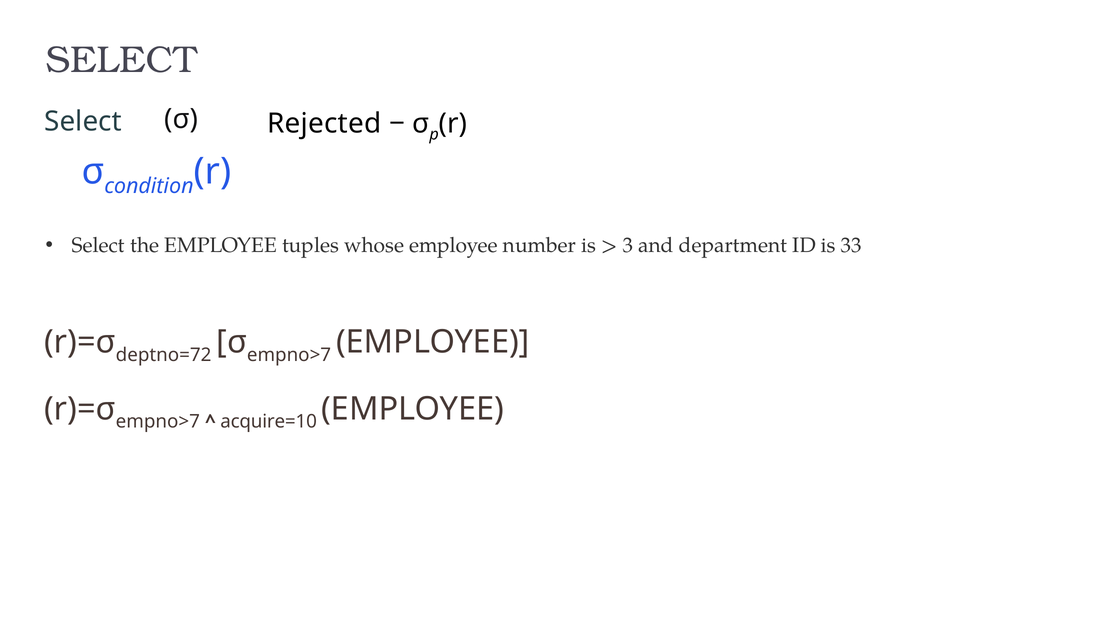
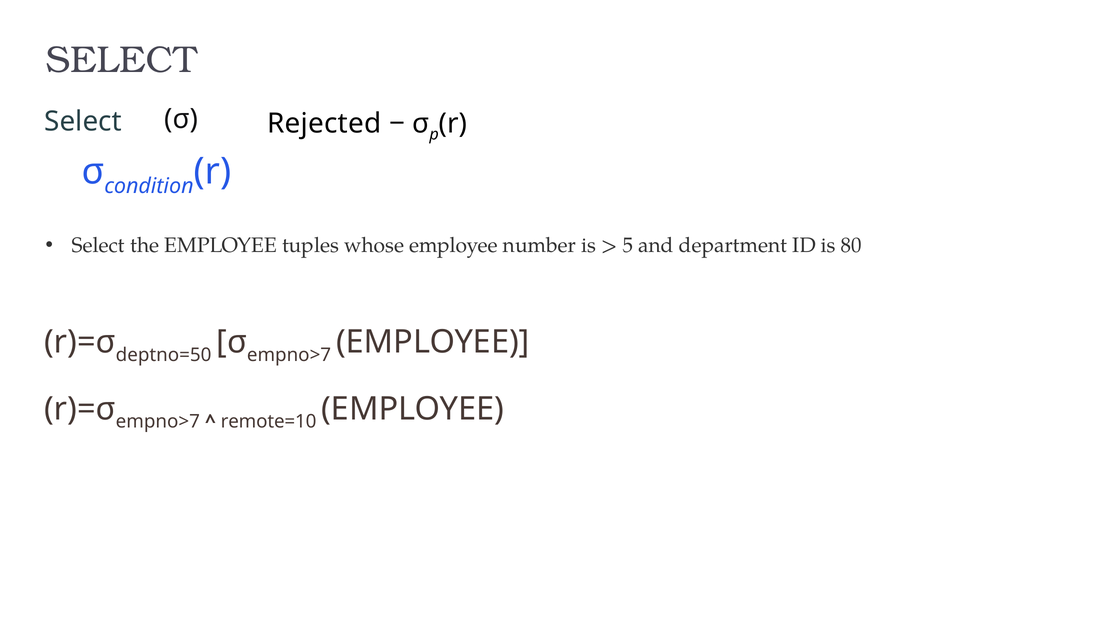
3: 3 -> 5
33: 33 -> 80
deptno=72: deptno=72 -> deptno=50
acquire=10: acquire=10 -> remote=10
